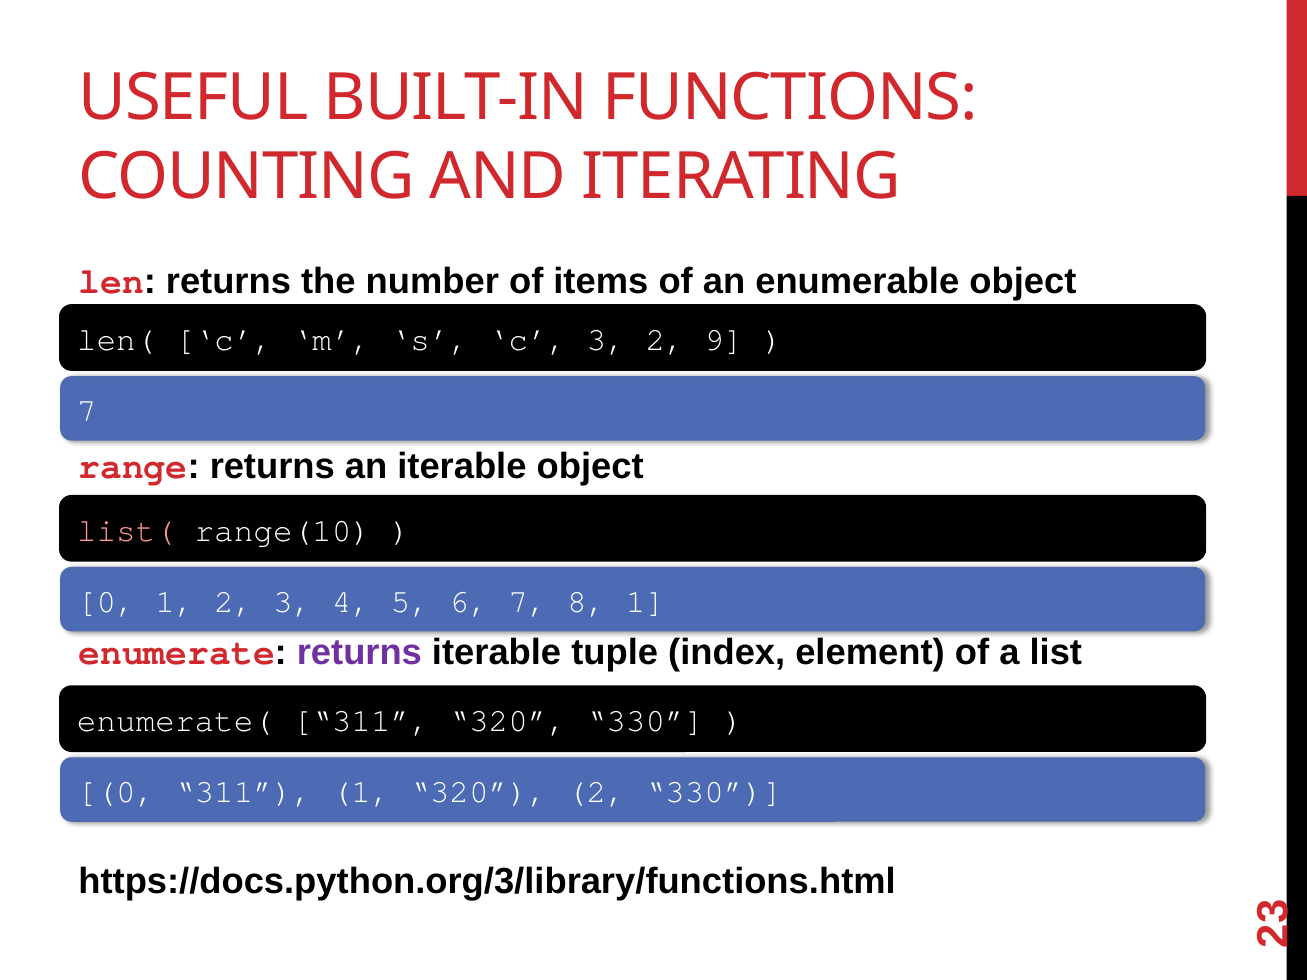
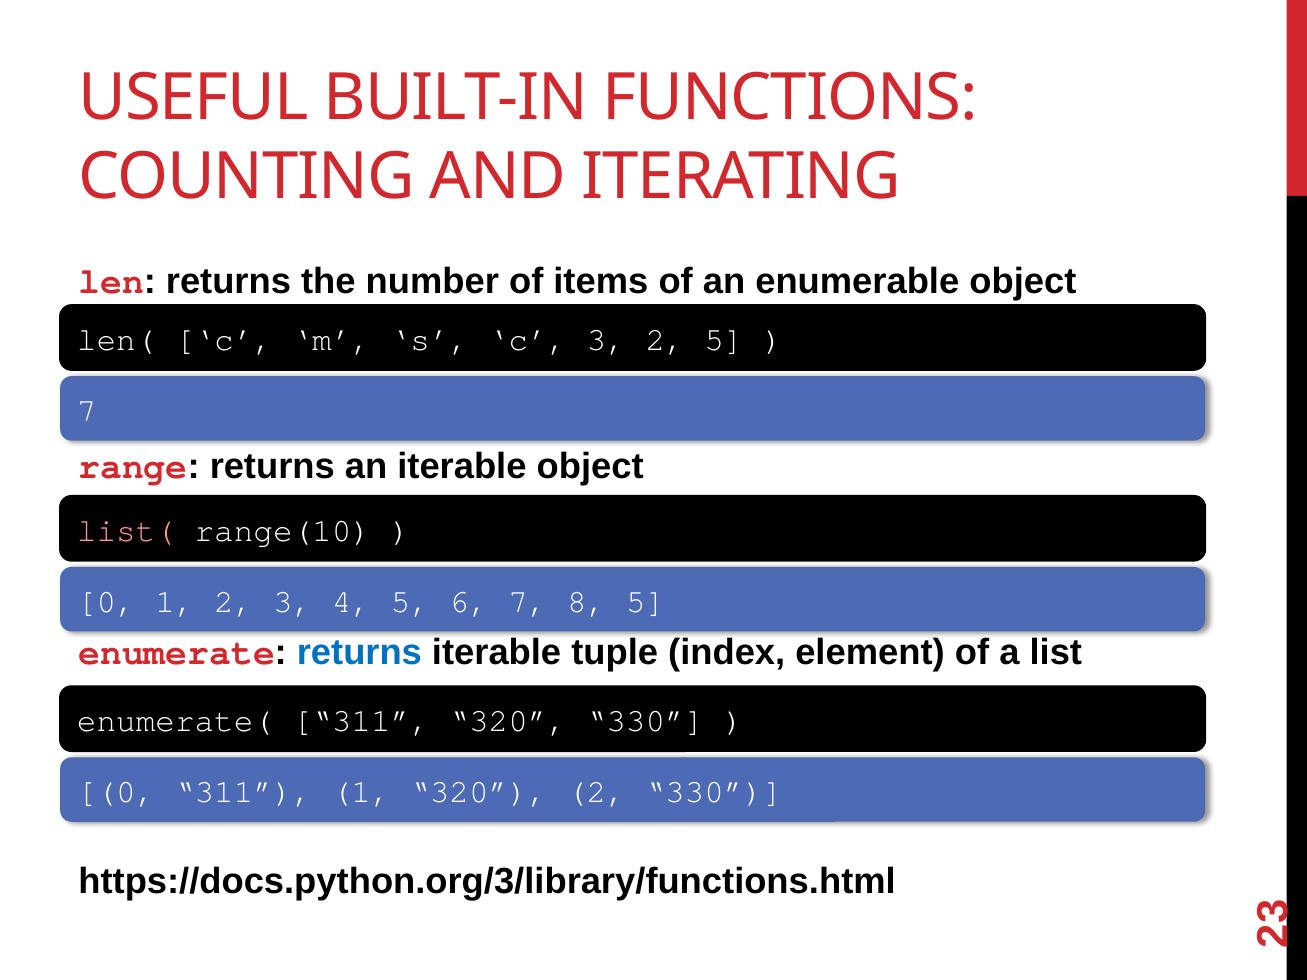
2 9: 9 -> 5
8 1: 1 -> 5
returns at (359, 652) colour: purple -> blue
